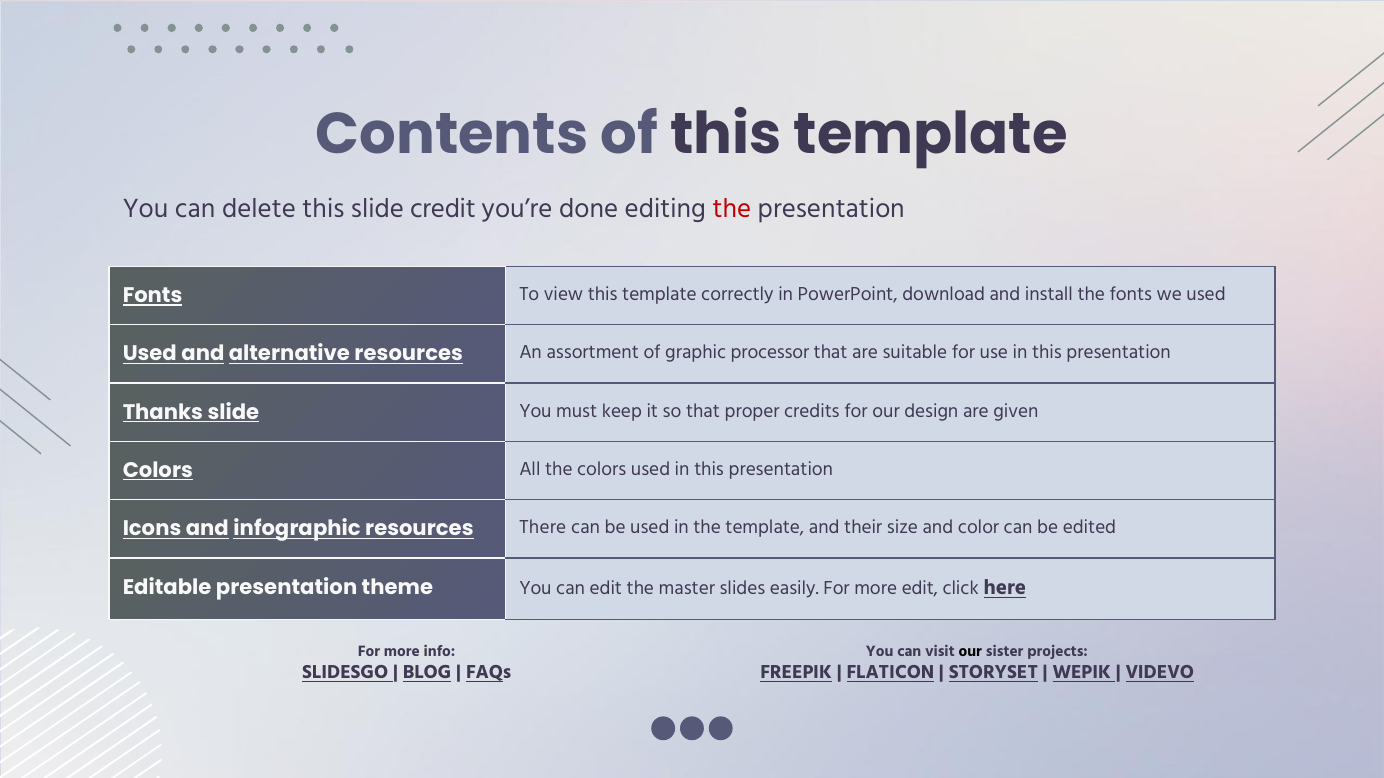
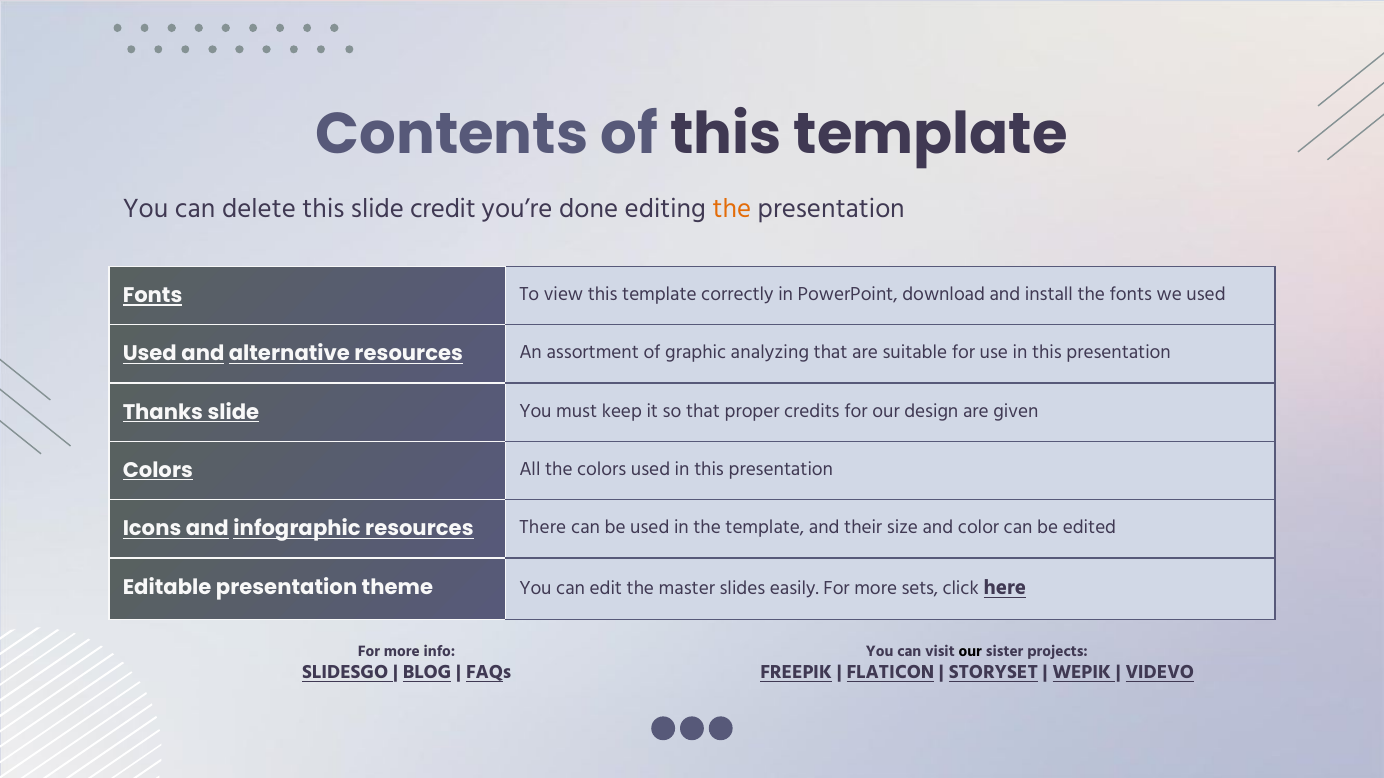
the at (732, 208) colour: red -> orange
processor: processor -> analyzing
more edit: edit -> sets
